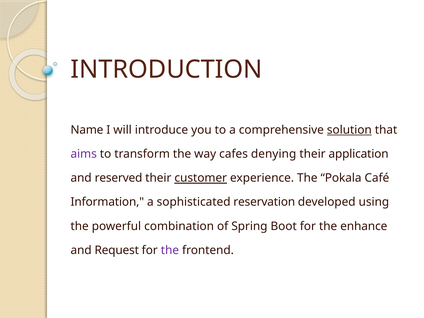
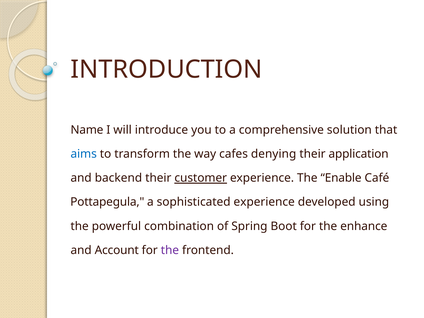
solution underline: present -> none
aims colour: purple -> blue
reserved: reserved -> backend
Pokala: Pokala -> Enable
Information: Information -> Pottapegula
sophisticated reservation: reservation -> experience
Request: Request -> Account
